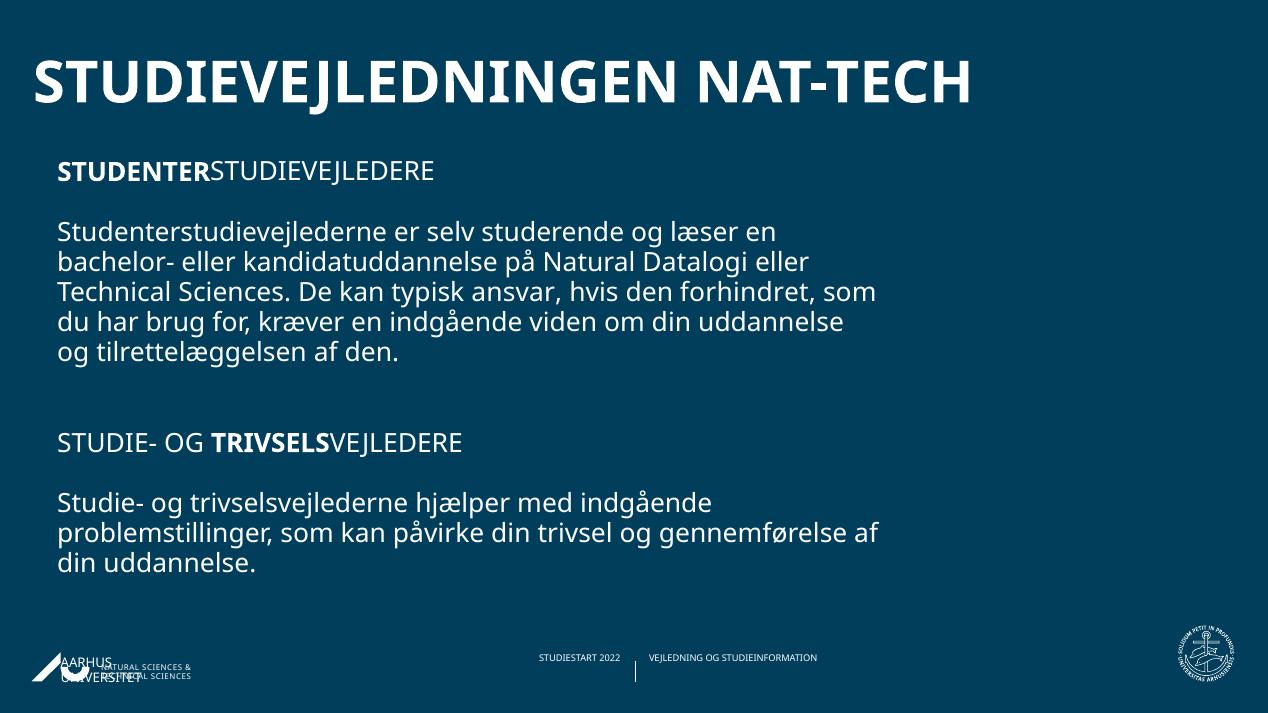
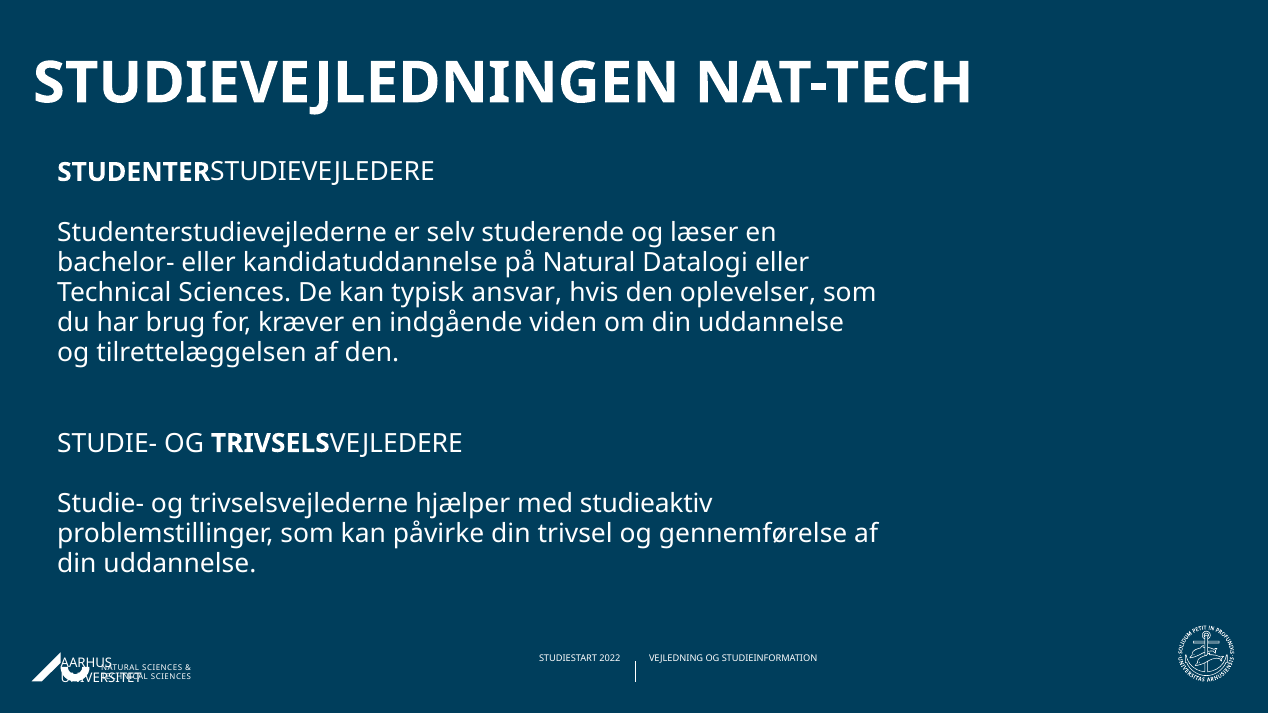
forhindret: forhindret -> oplevelser
med indgående: indgående -> studieaktiv
